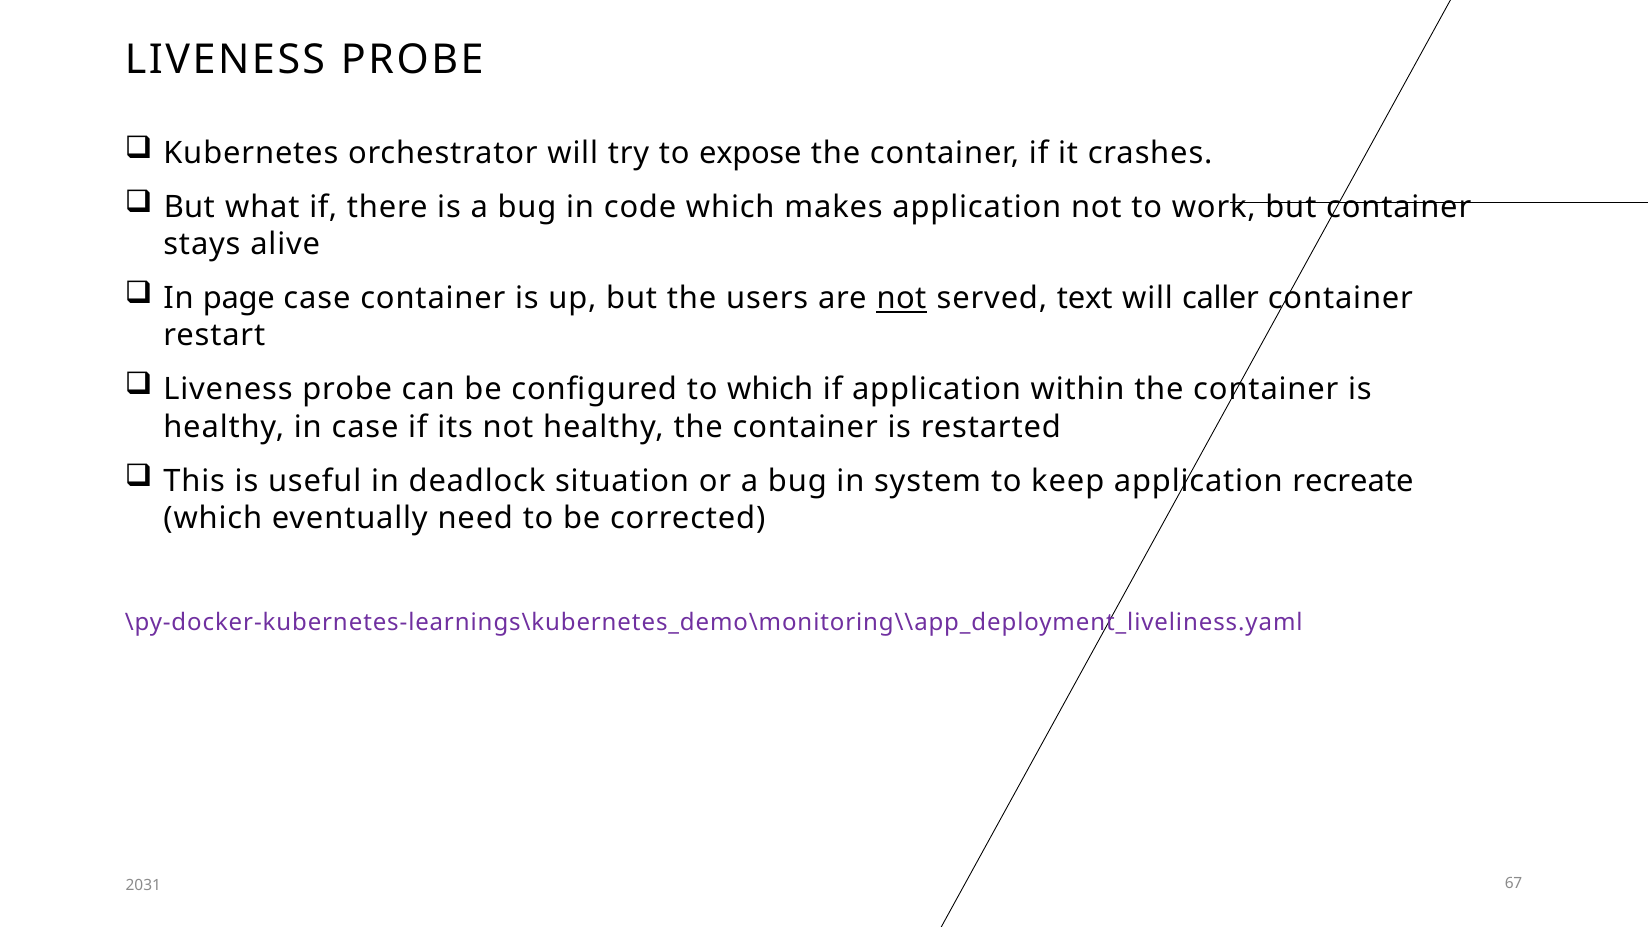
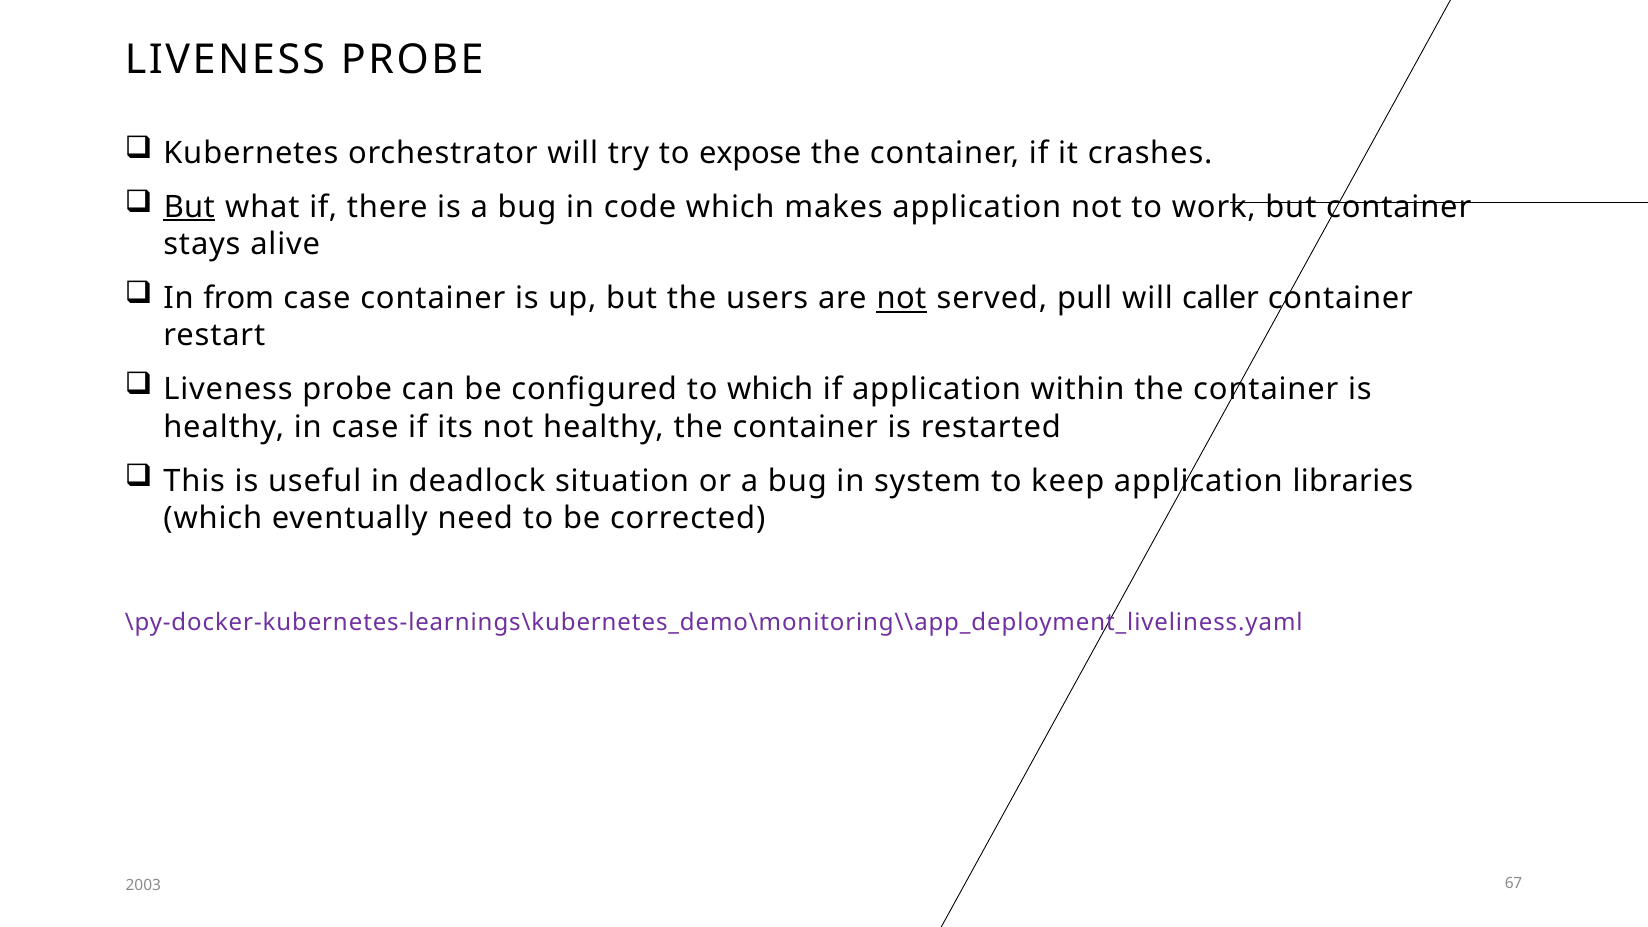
But at (189, 207) underline: none -> present
page: page -> from
text: text -> pull
recreate: recreate -> libraries
2031: 2031 -> 2003
